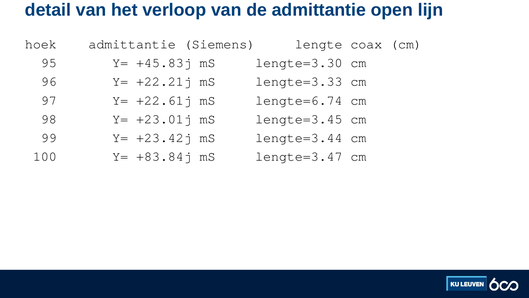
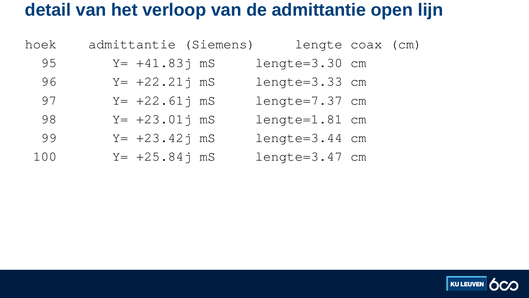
+45.83j: +45.83j -> +41.83j
lengte=6.74: lengte=6.74 -> lengte=7.37
lengte=3.45: lengte=3.45 -> lengte=1.81
+83.84j: +83.84j -> +25.84j
